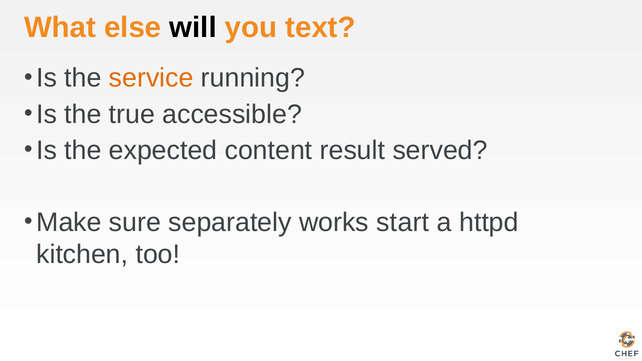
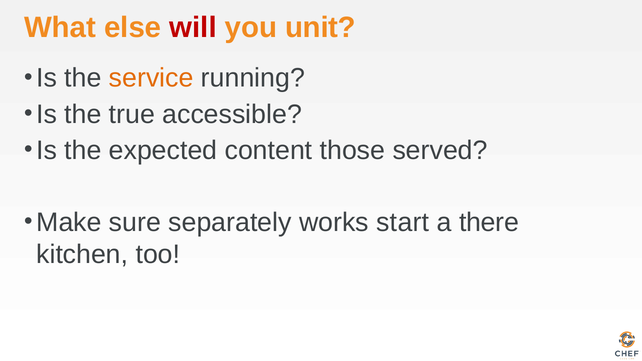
will colour: black -> red
text: text -> unit
result: result -> those
httpd: httpd -> there
